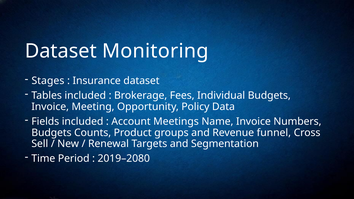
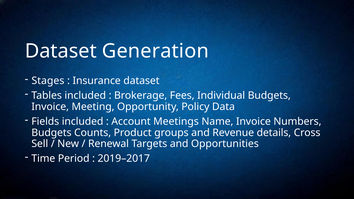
Monitoring: Monitoring -> Generation
funnel: funnel -> details
Segmentation: Segmentation -> Opportunities
2019–2080: 2019–2080 -> 2019–2017
